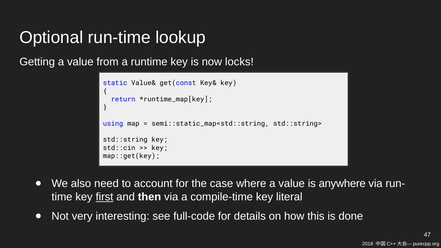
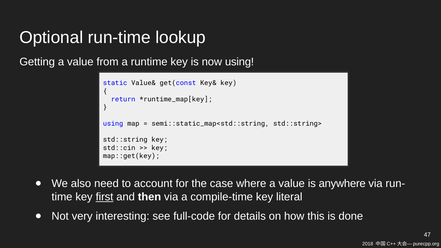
now locks: locks -> using
